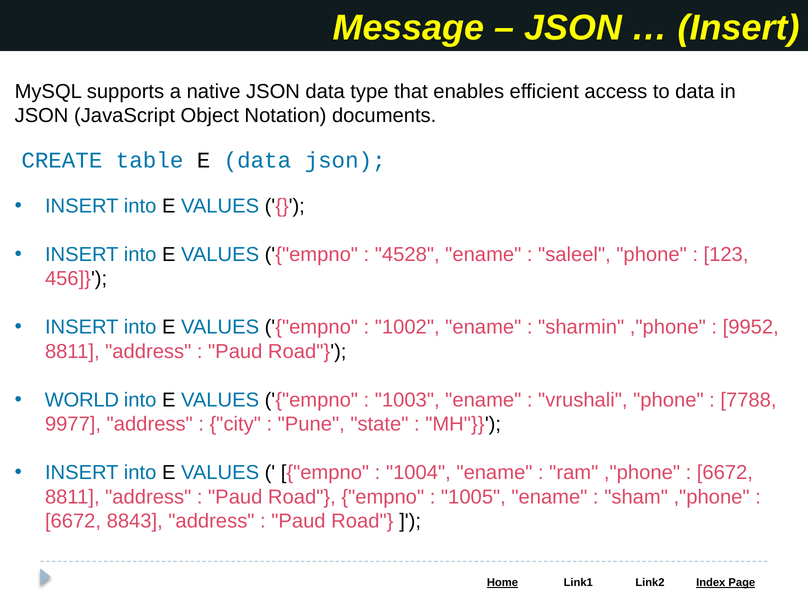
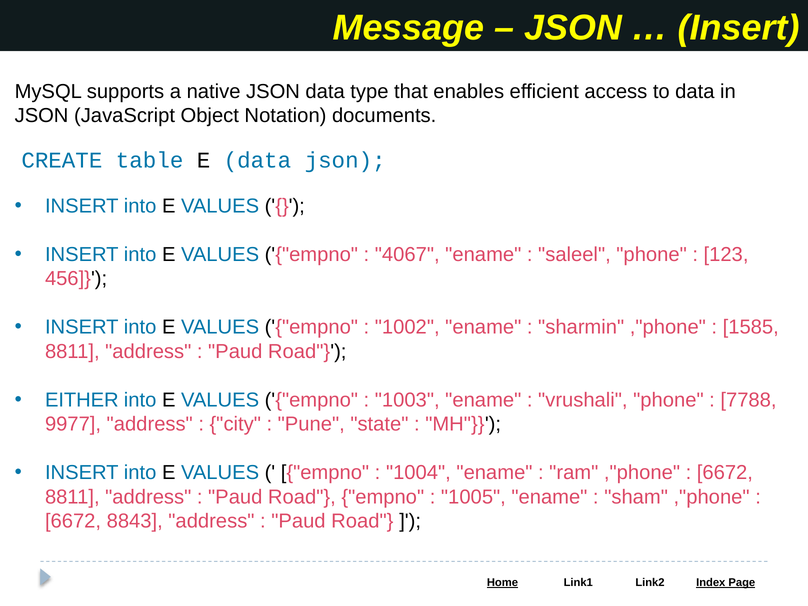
4528: 4528 -> 4067
9952: 9952 -> 1585
WORLD: WORLD -> EITHER
